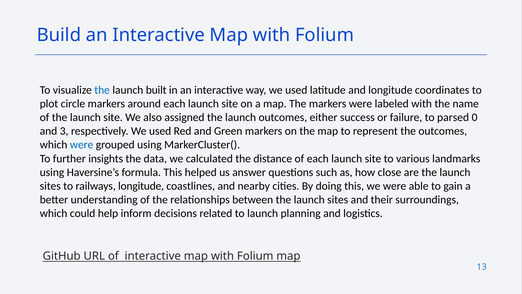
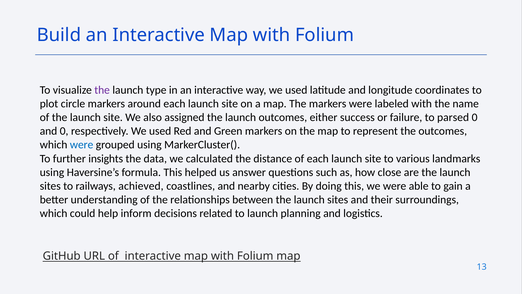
the at (102, 90) colour: blue -> purple
built: built -> type
and 3: 3 -> 0
railways longitude: longitude -> achieved
